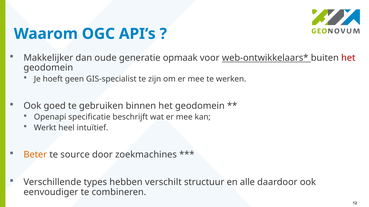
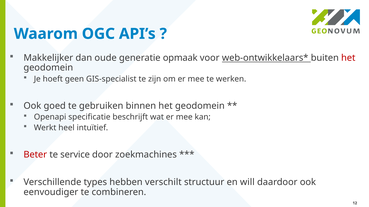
Beter colour: orange -> red
source: source -> service
alle: alle -> will
